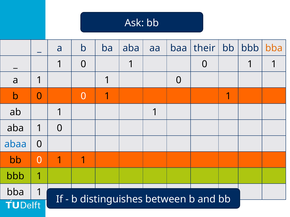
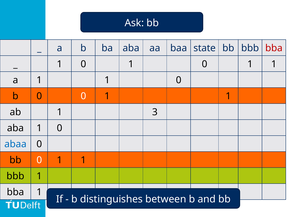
their: their -> state
bba at (274, 48) colour: orange -> red
ab 1 1: 1 -> 3
